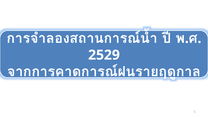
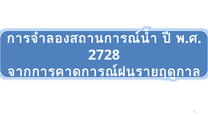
2529: 2529 -> 2728
